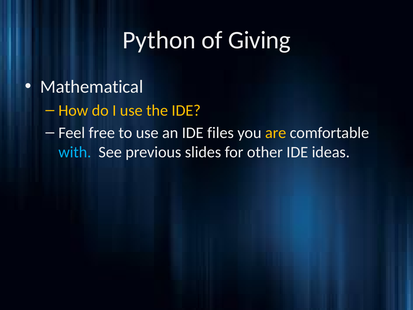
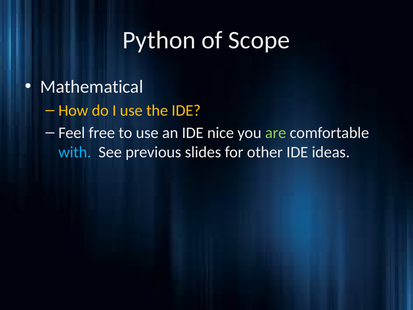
Giving: Giving -> Scope
files: files -> nice
are colour: yellow -> light green
